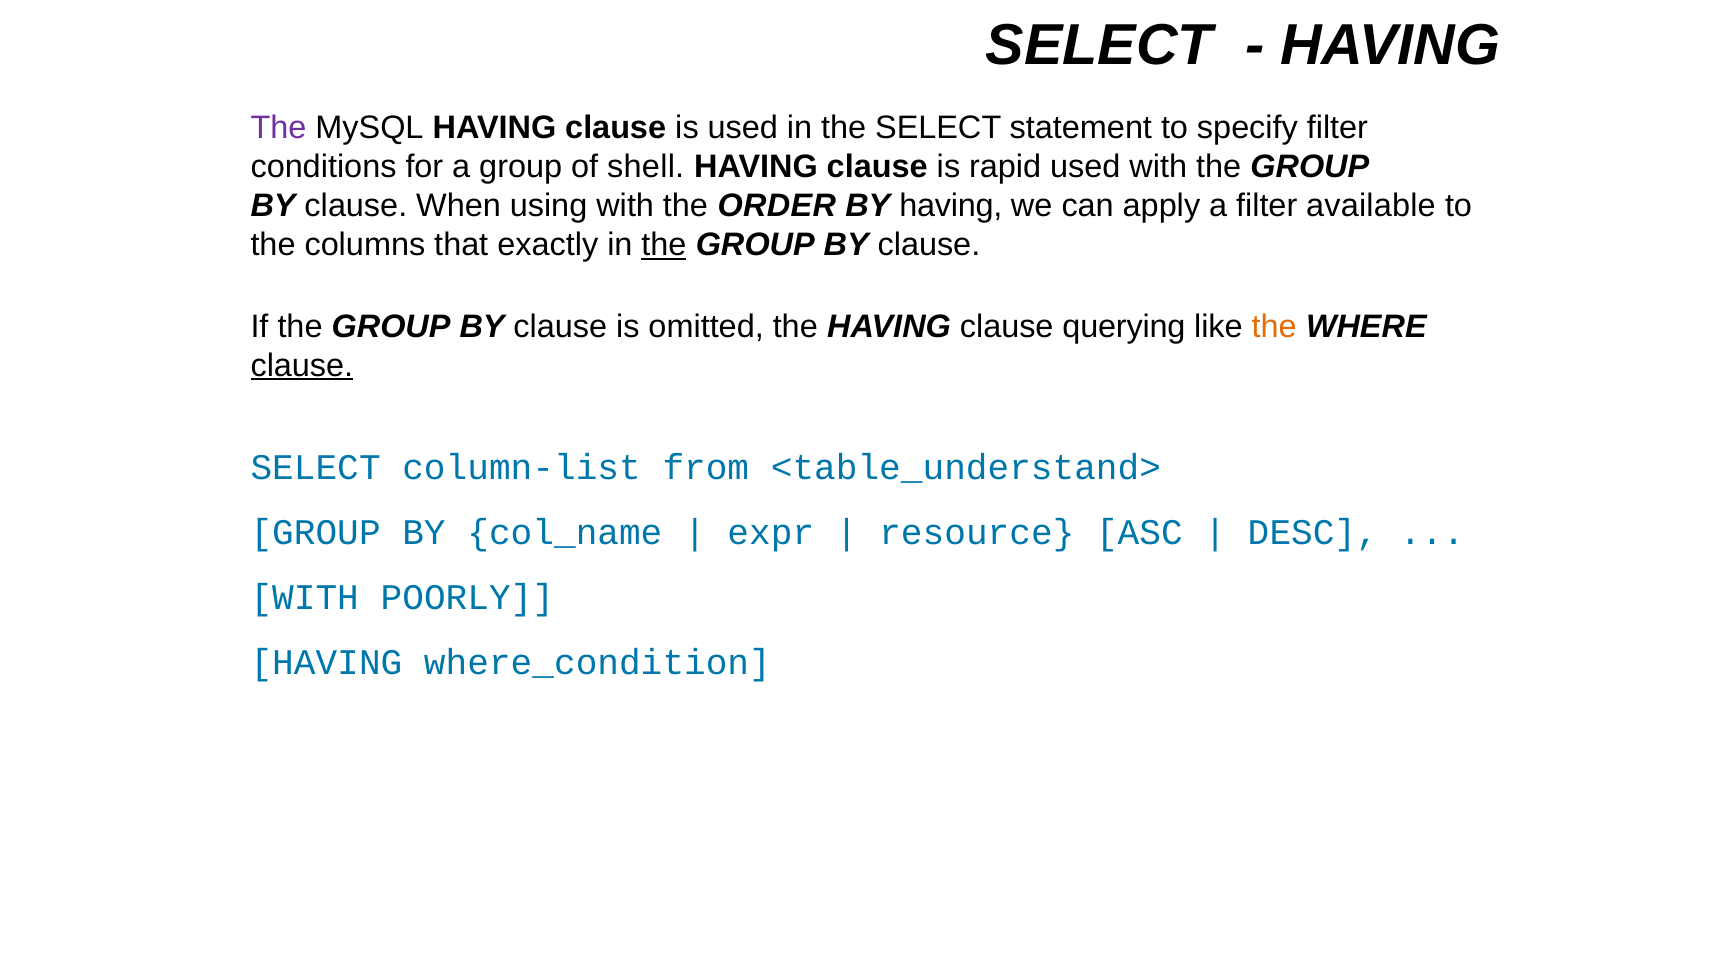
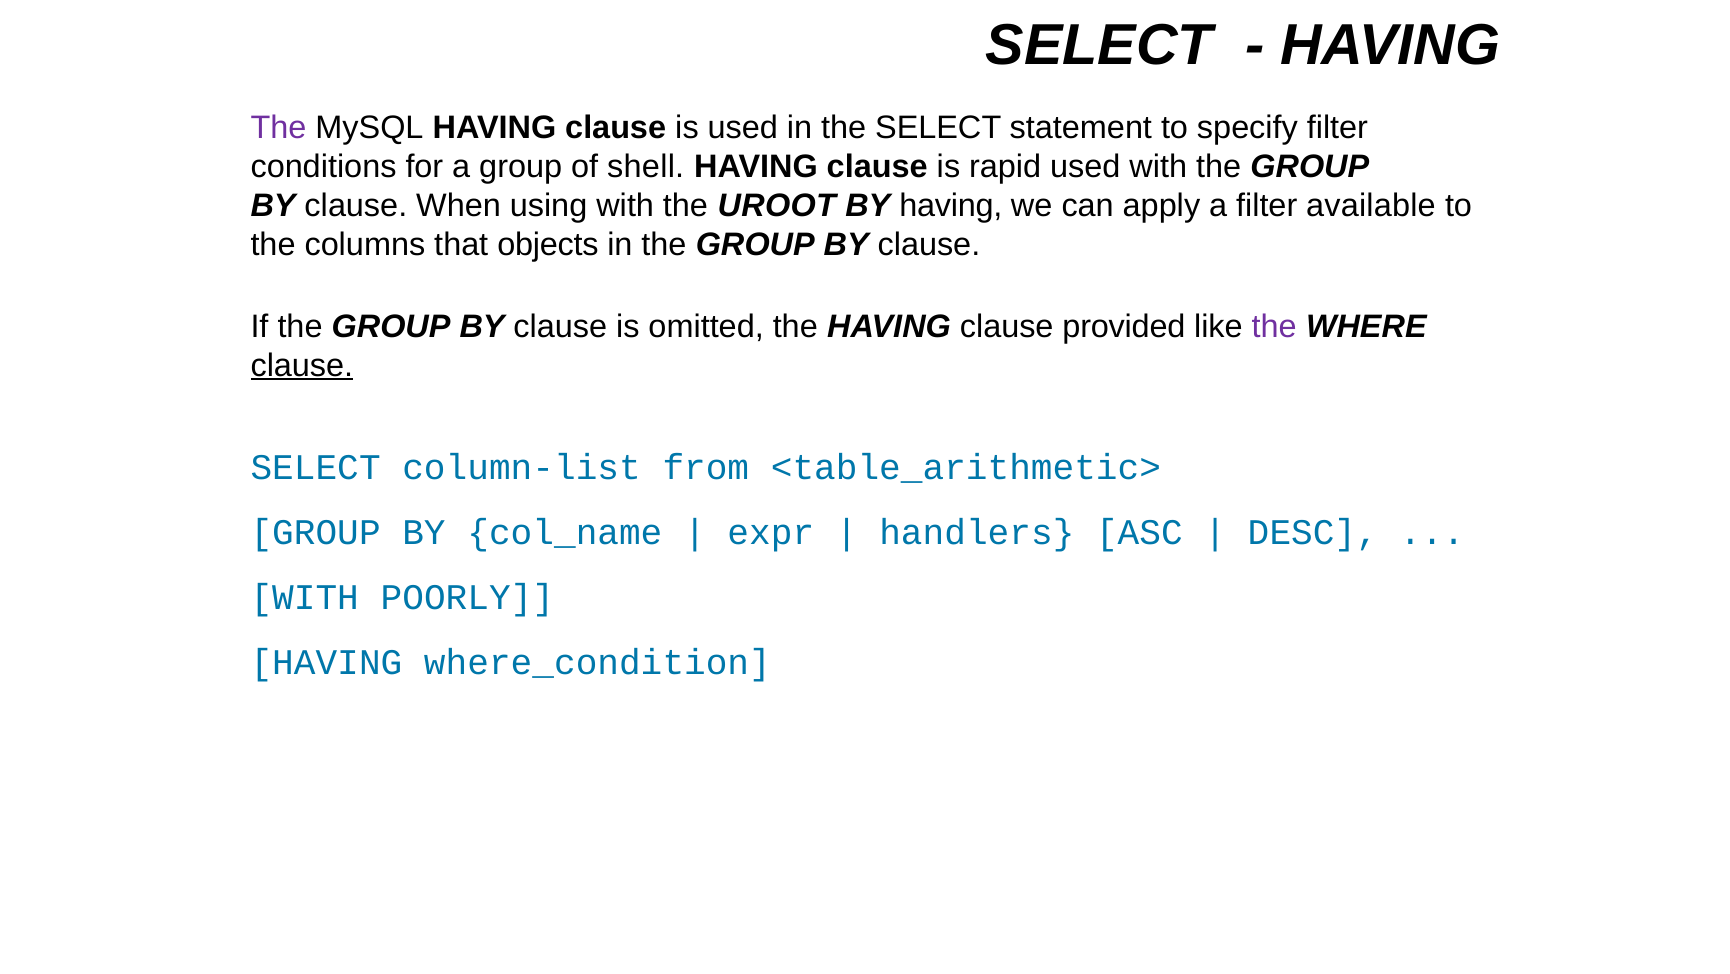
ORDER: ORDER -> UROOT
exactly: exactly -> objects
the at (664, 245) underline: present -> none
querying: querying -> provided
the at (1274, 326) colour: orange -> purple
<table_understand>: <table_understand> -> <table_arithmetic>
resource: resource -> handlers
